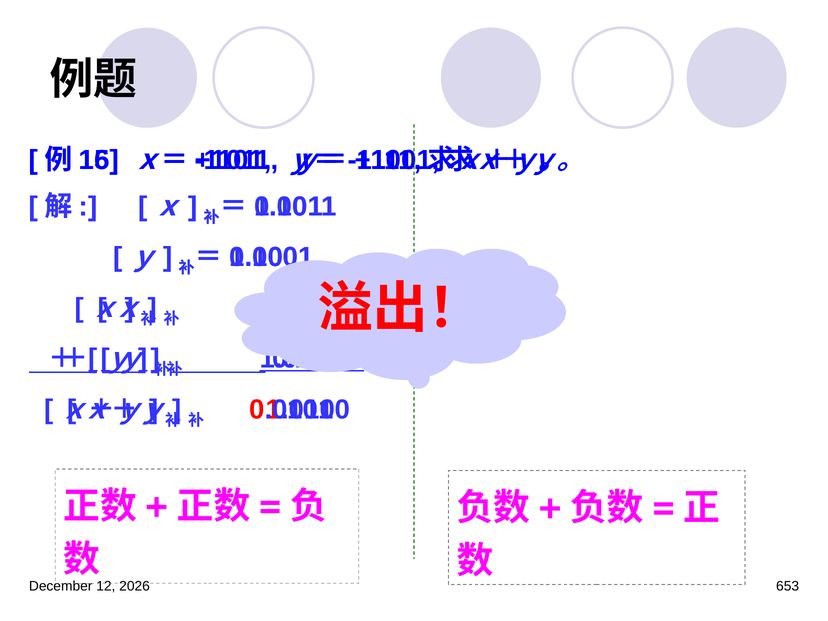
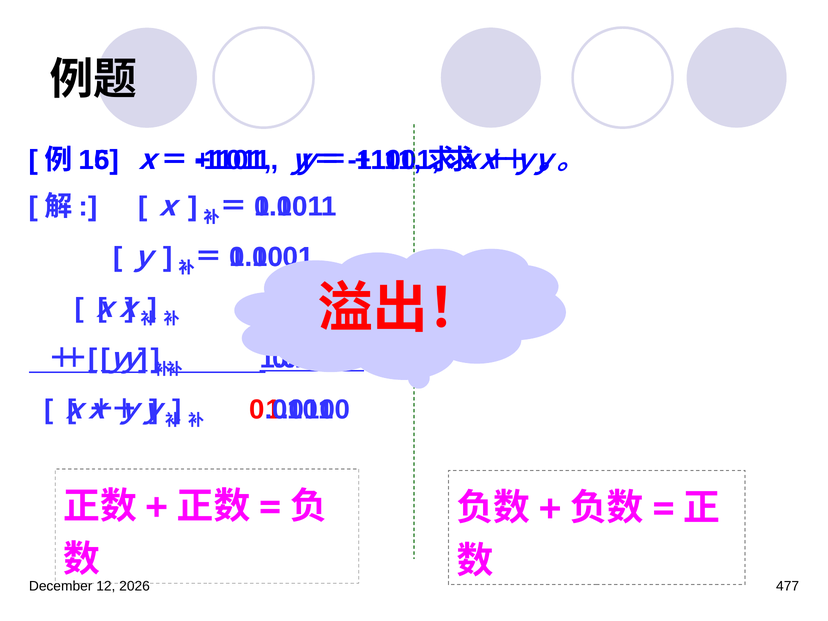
653: 653 -> 477
